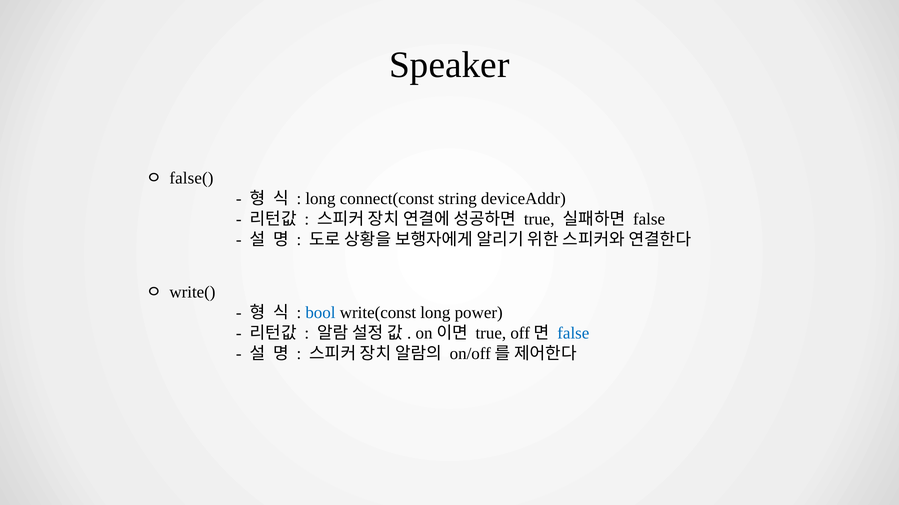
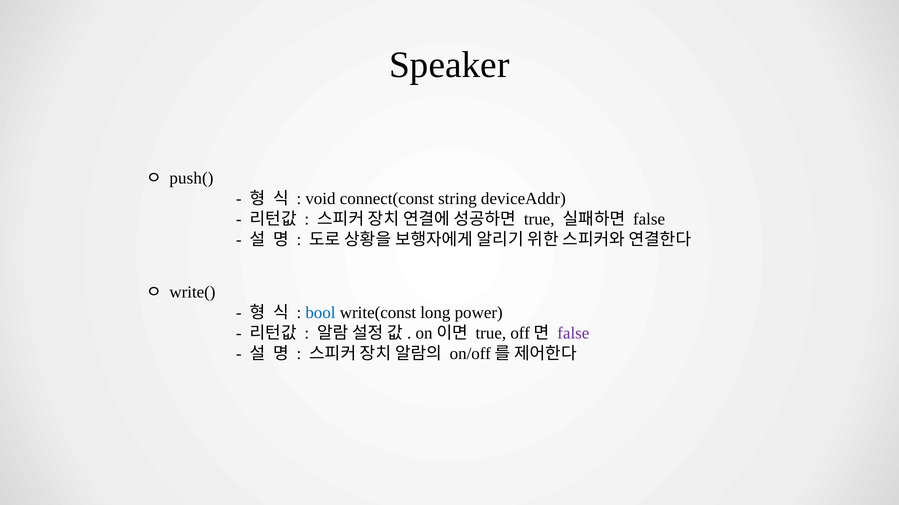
false(: false( -> push(
long at (320, 199): long -> void
false at (573, 334) colour: blue -> purple
